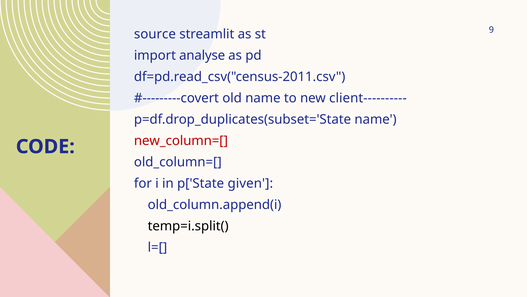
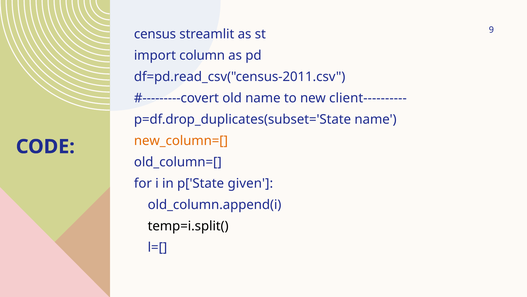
source: source -> census
analyse: analyse -> column
new_column=[ colour: red -> orange
